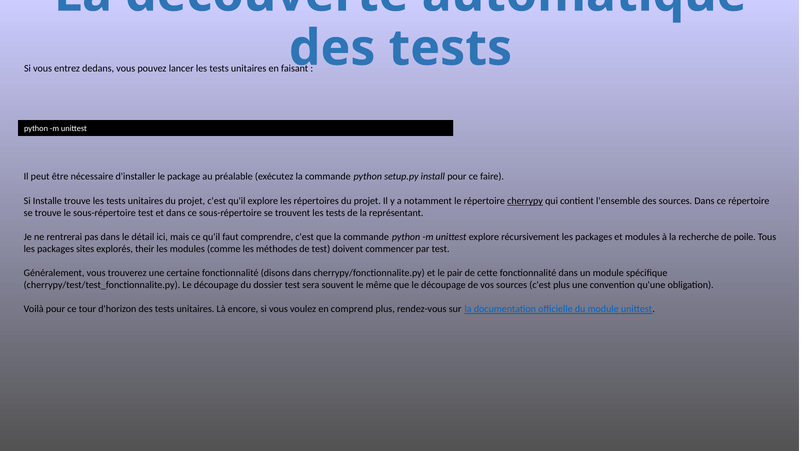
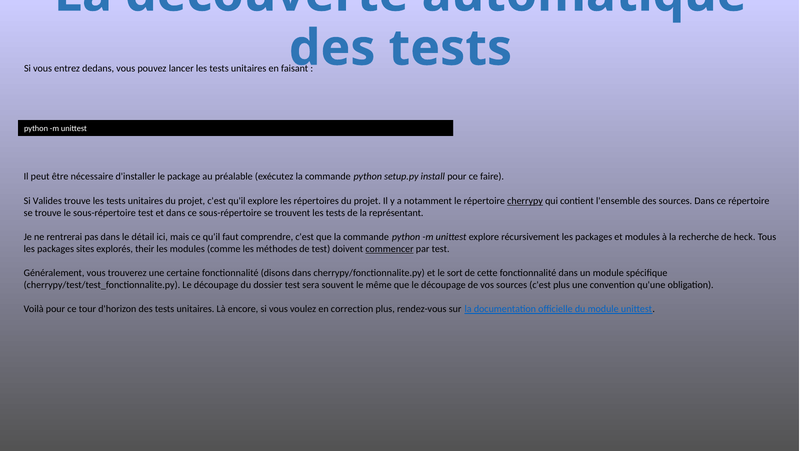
Installe: Installe -> Valides
poile: poile -> heck
commencer underline: none -> present
pair: pair -> sort
comprend: comprend -> correction
